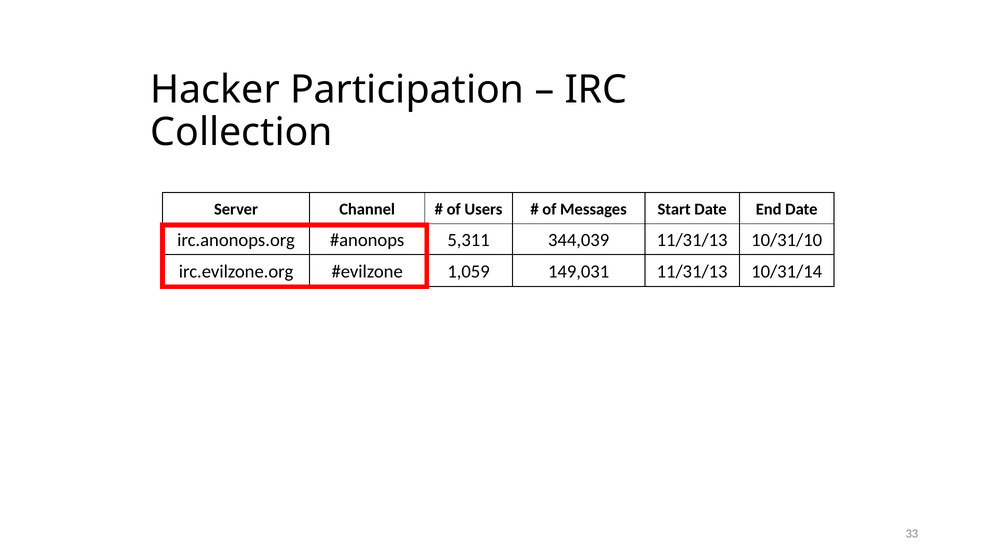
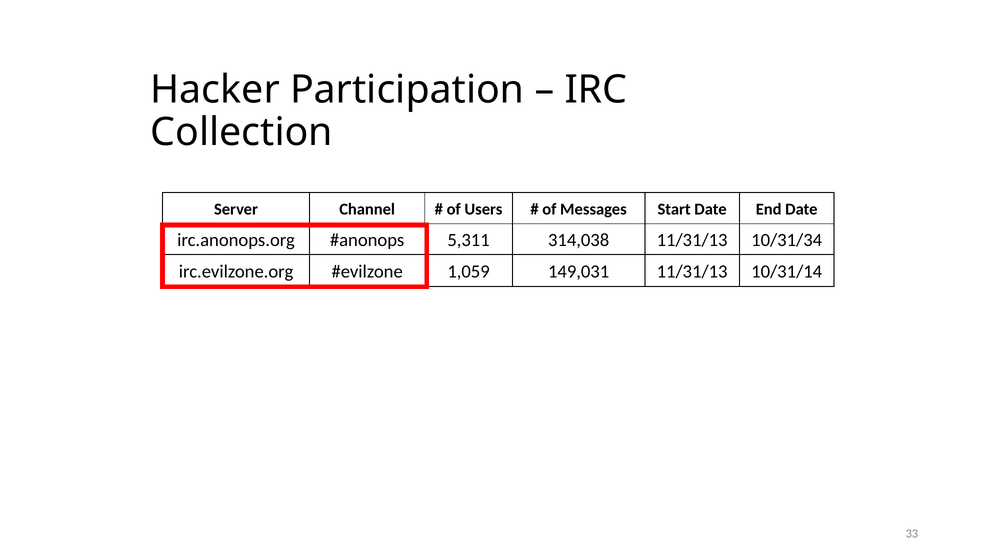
344,039: 344,039 -> 314,038
10/31/10: 10/31/10 -> 10/31/34
